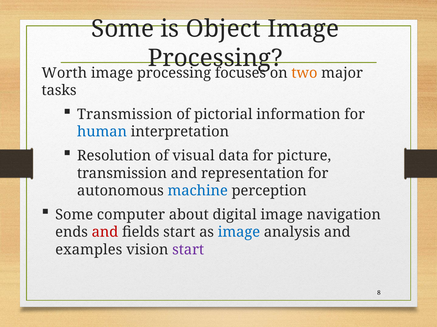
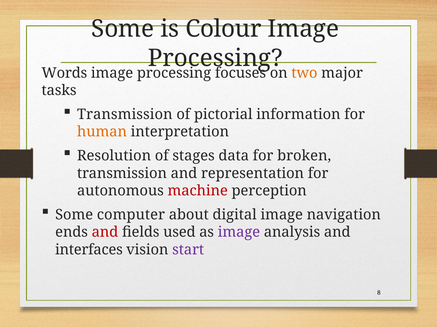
Object: Object -> Colour
Worth: Worth -> Words
human colour: blue -> orange
visual: visual -> stages
picture: picture -> broken
machine colour: blue -> red
fields start: start -> used
image at (239, 233) colour: blue -> purple
examples: examples -> interfaces
